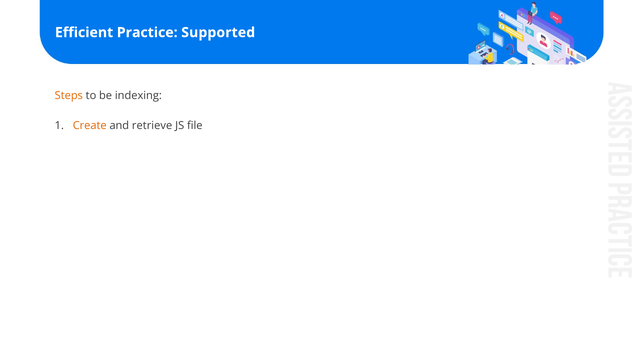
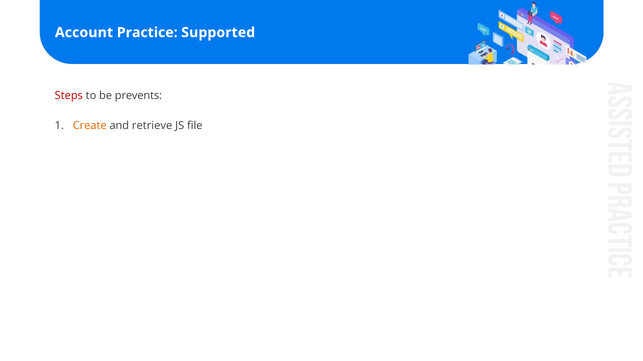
Efficient: Efficient -> Account
Steps colour: orange -> red
indexing: indexing -> prevents
